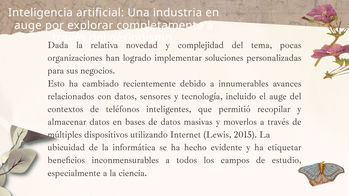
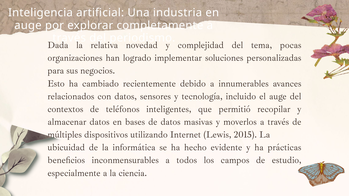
etiquetar: etiquetar -> prácticas
